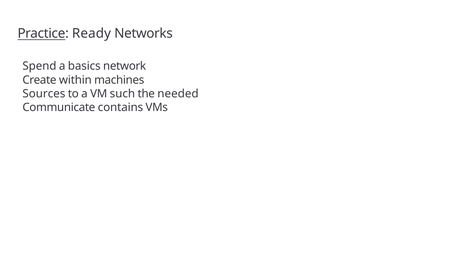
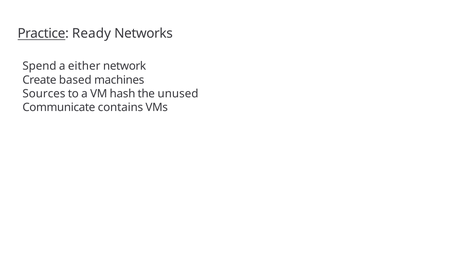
basics: basics -> either
within: within -> based
such: such -> hash
needed: needed -> unused
